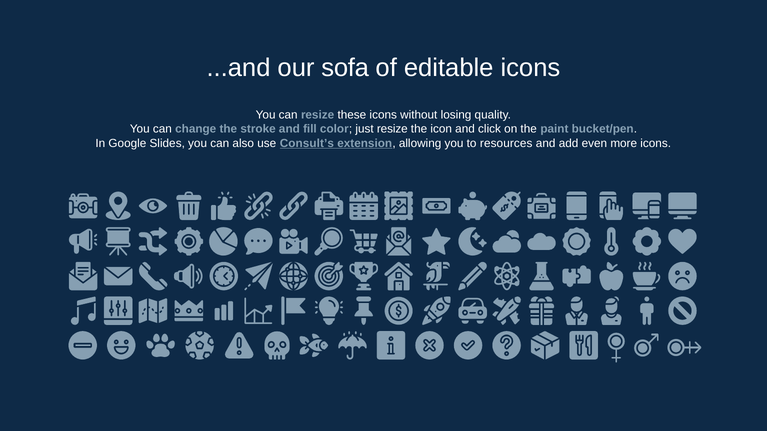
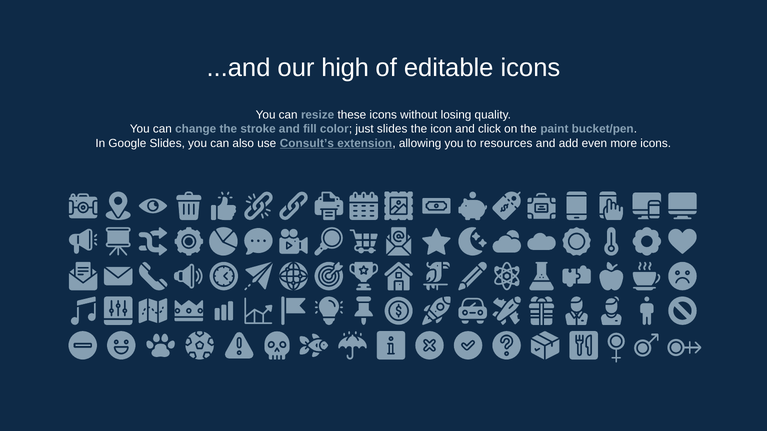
sofa: sofa -> high
just resize: resize -> slides
